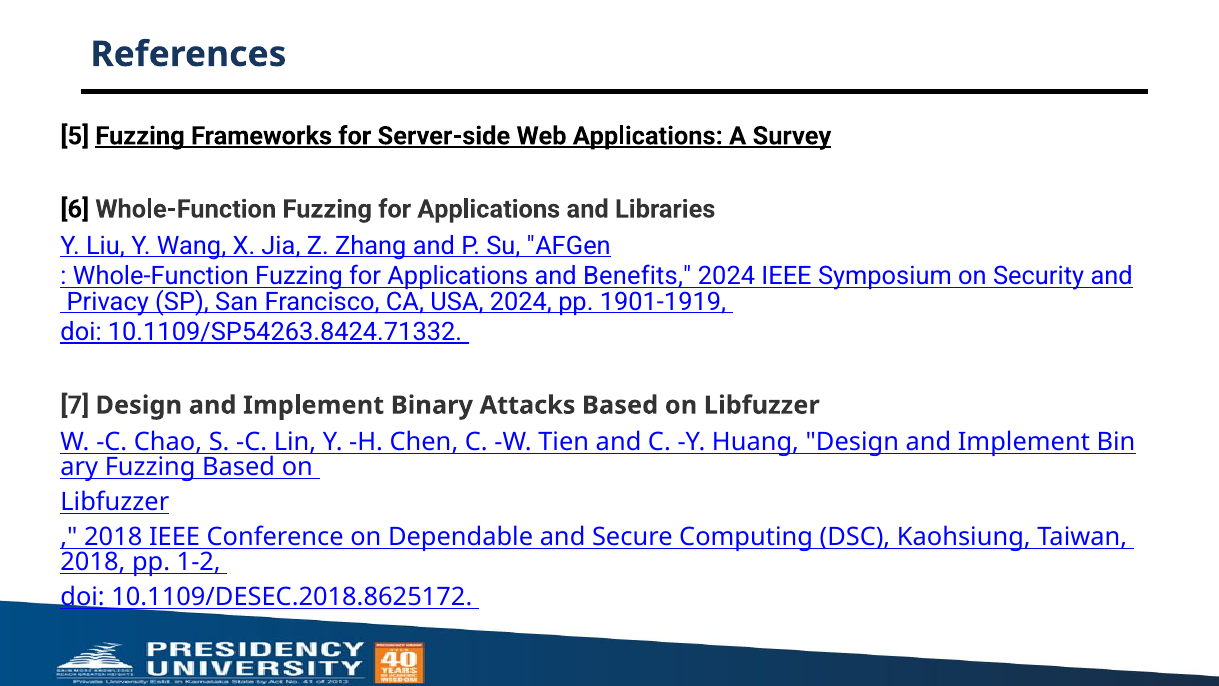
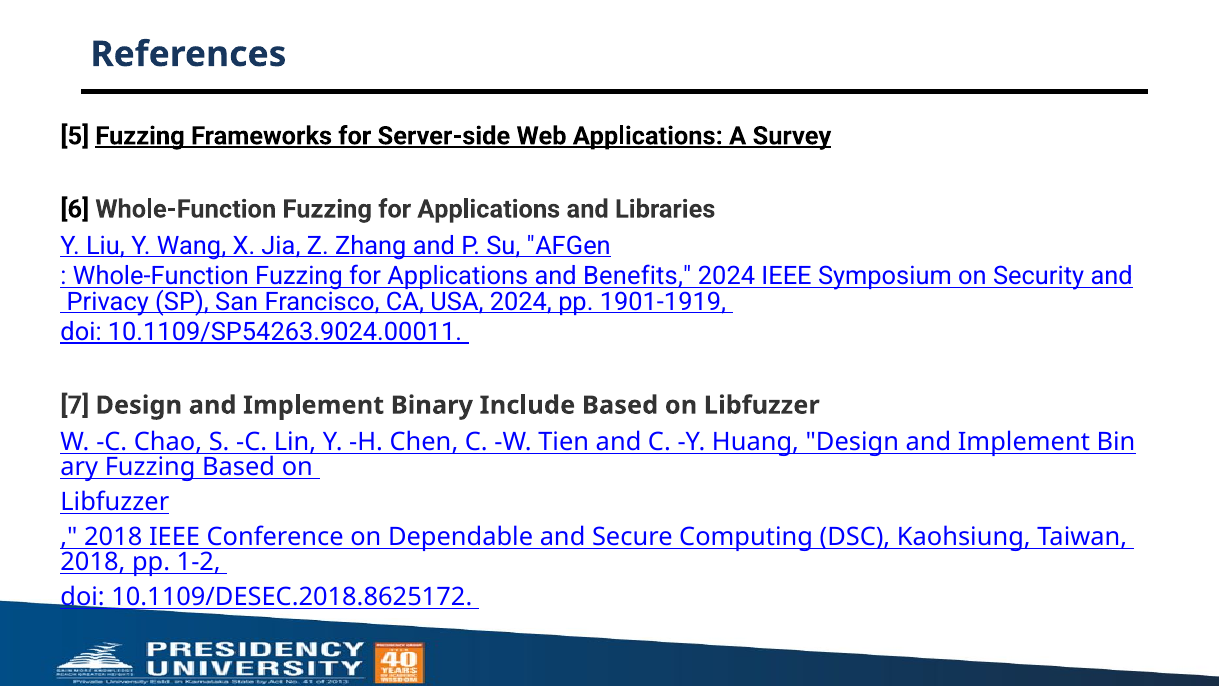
10.1109/SP54263.8424.71332: 10.1109/SP54263.8424.71332 -> 10.1109/SP54263.9024.00011
Attacks: Attacks -> Include
